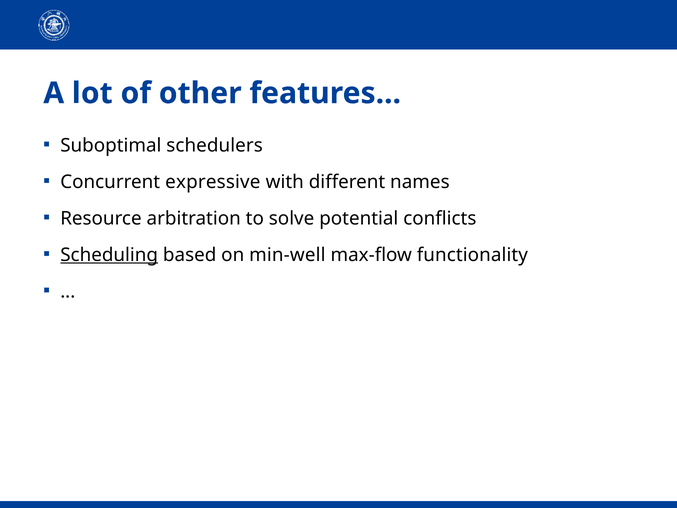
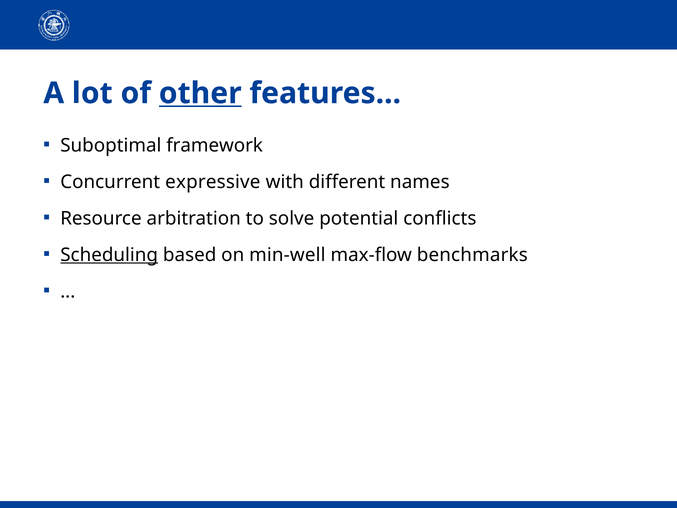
other underline: none -> present
schedulers: schedulers -> framework
functionality: functionality -> benchmarks
